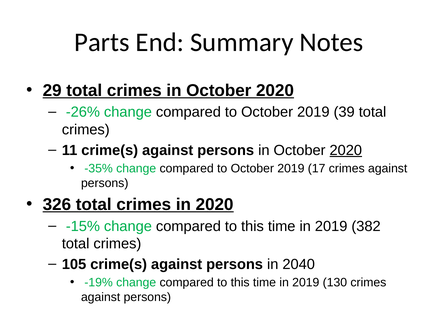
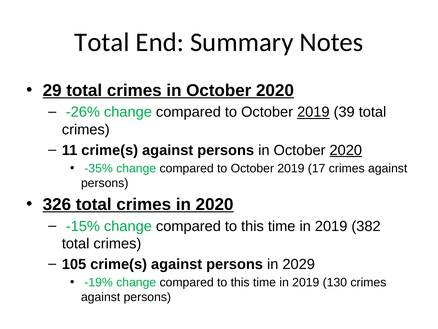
Parts at (102, 42): Parts -> Total
2019 at (313, 112) underline: none -> present
2040: 2040 -> 2029
